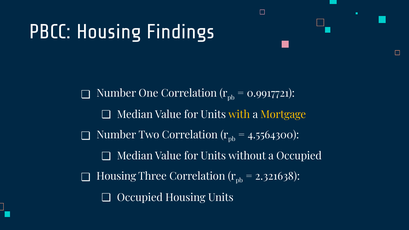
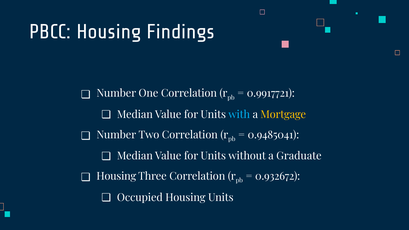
with colour: yellow -> light blue
4.5564300: 4.5564300 -> 0.9485041
a Occupied: Occupied -> Graduate
2.321638: 2.321638 -> 0.932672
